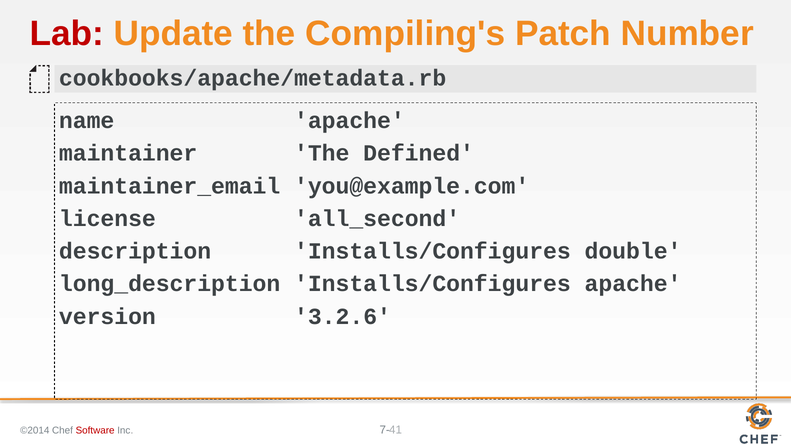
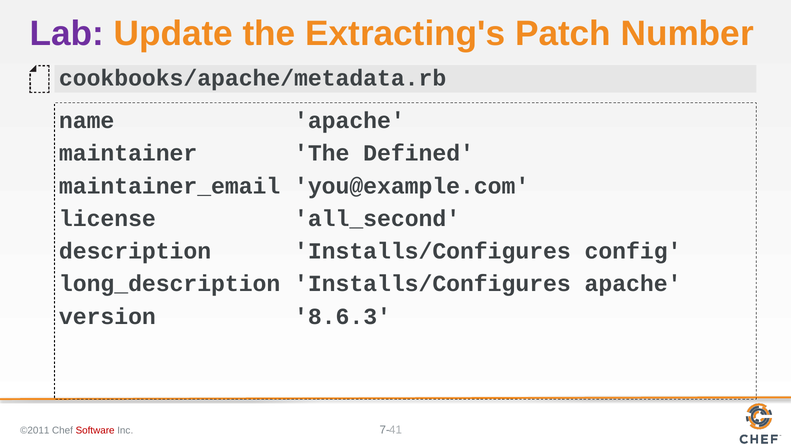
Lab colour: red -> purple
Compiling's: Compiling's -> Extracting's
double: double -> config
3.2.6: 3.2.6 -> 8.6.3
©2014: ©2014 -> ©2011
